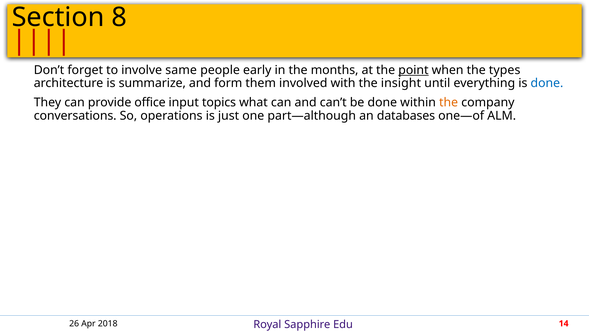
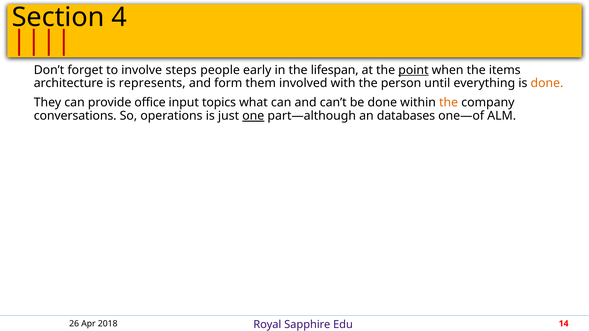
8: 8 -> 4
same: same -> steps
months: months -> lifespan
types: types -> items
summarize: summarize -> represents
insight: insight -> person
done at (547, 83) colour: blue -> orange
one underline: none -> present
